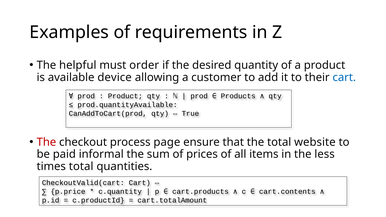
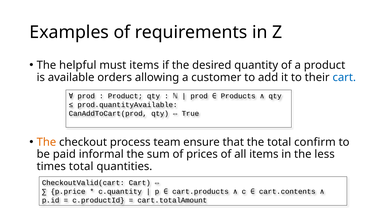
must order: order -> items
device: device -> orders
The at (46, 142) colour: red -> orange
page: page -> team
website: website -> confirm
